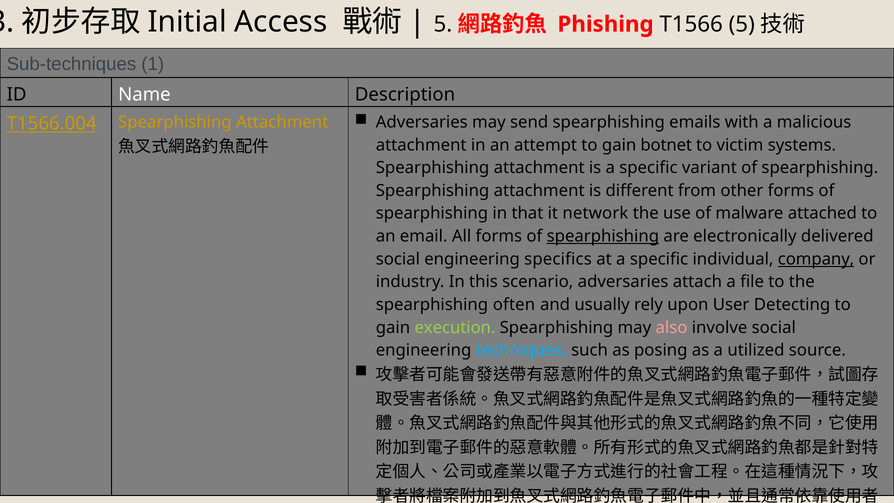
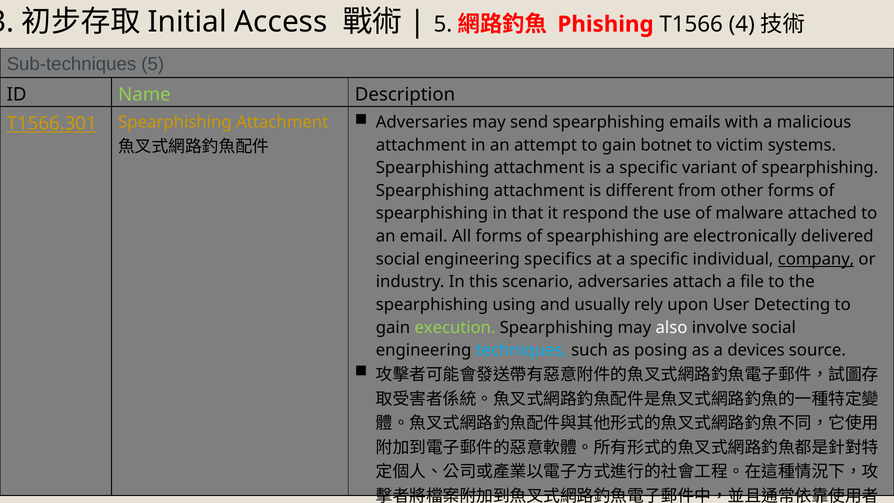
T1566 5: 5 -> 4
Sub-techniques 1: 1 -> 5
Name colour: white -> light green
T1566.004: T1566.004 -> T1566.301
network: network -> respond
spearphishing at (603, 236) underline: present -> none
often: often -> using
also colour: pink -> white
utilized: utilized -> devices
